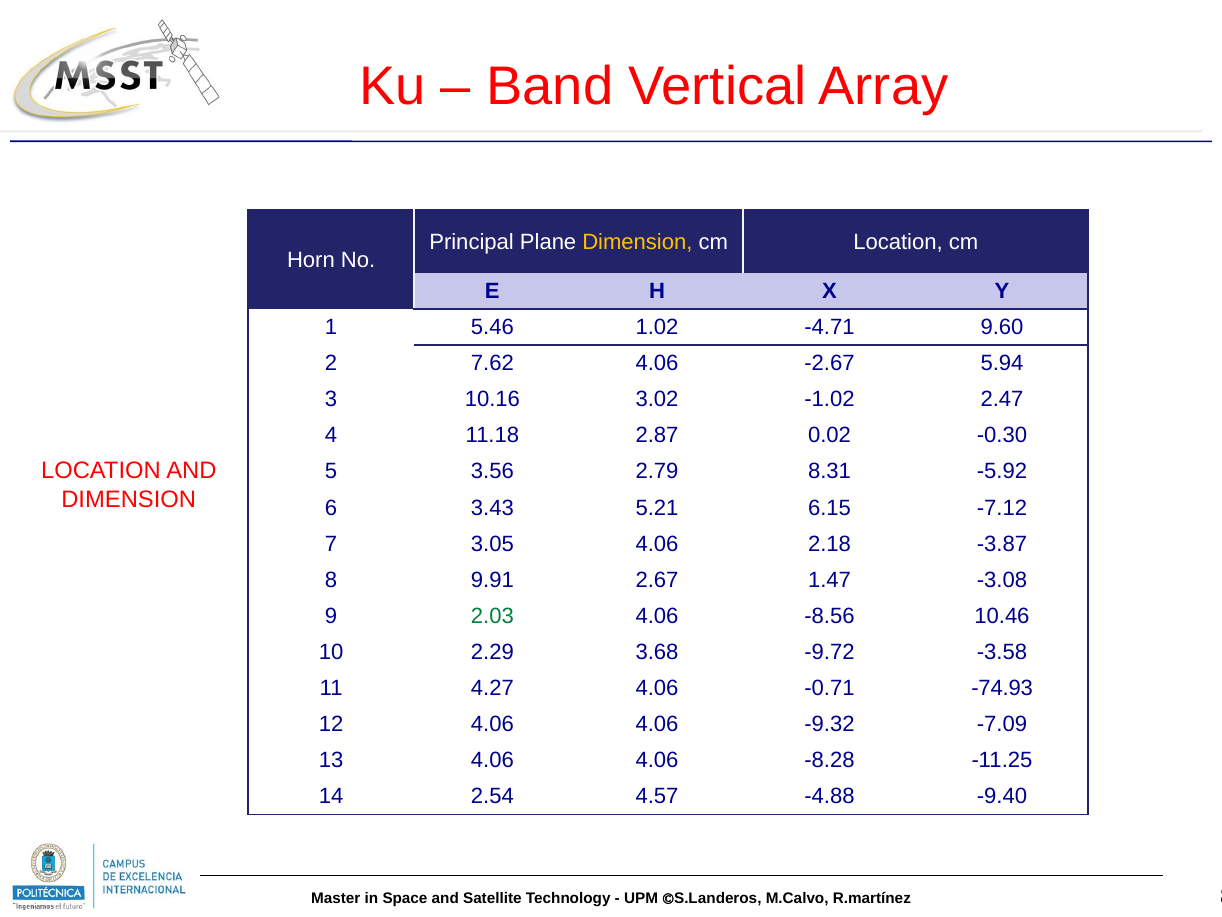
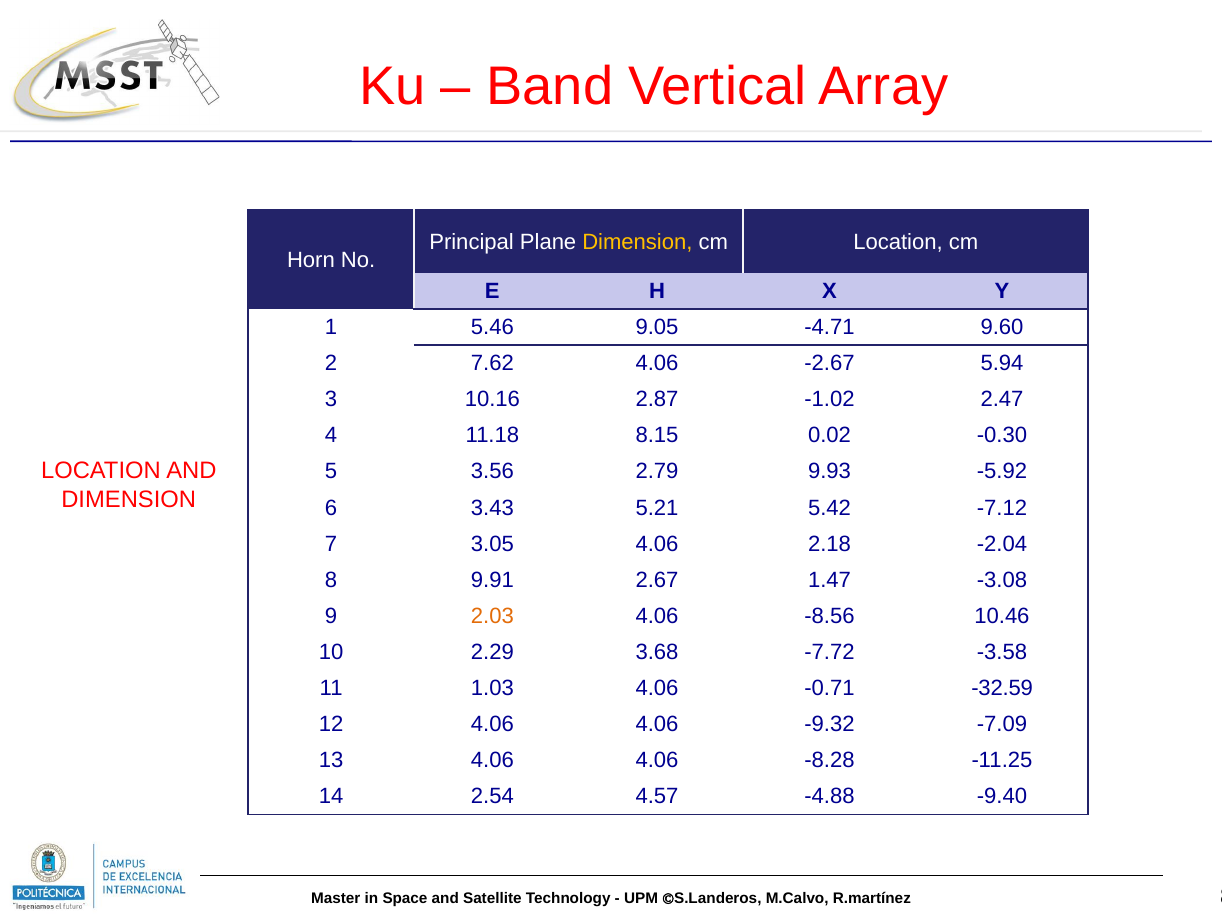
1.02: 1.02 -> 9.05
3.02: 3.02 -> 2.87
2.87: 2.87 -> 8.15
8.31: 8.31 -> 9.93
6.15: 6.15 -> 5.42
-3.87: -3.87 -> -2.04
2.03 colour: green -> orange
-9.72: -9.72 -> -7.72
4.27: 4.27 -> 1.03
-74.93: -74.93 -> -32.59
